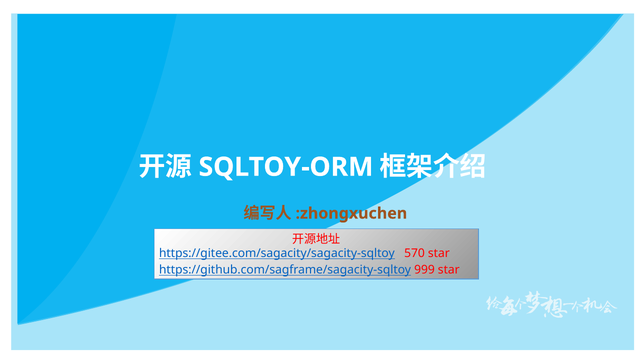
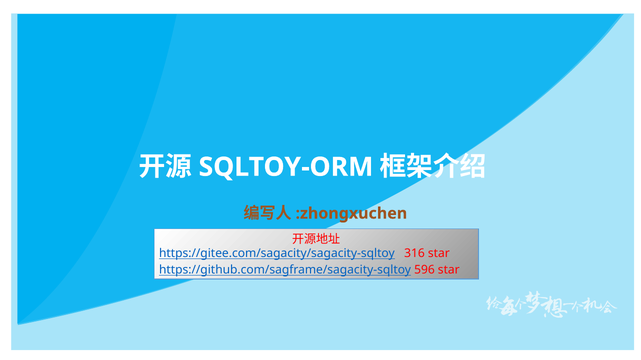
570: 570 -> 316
999: 999 -> 596
